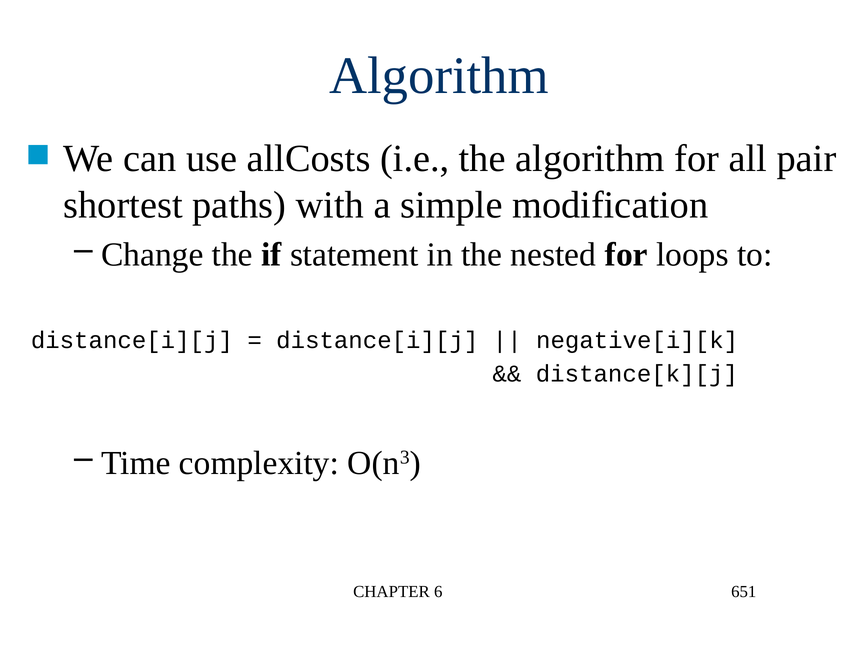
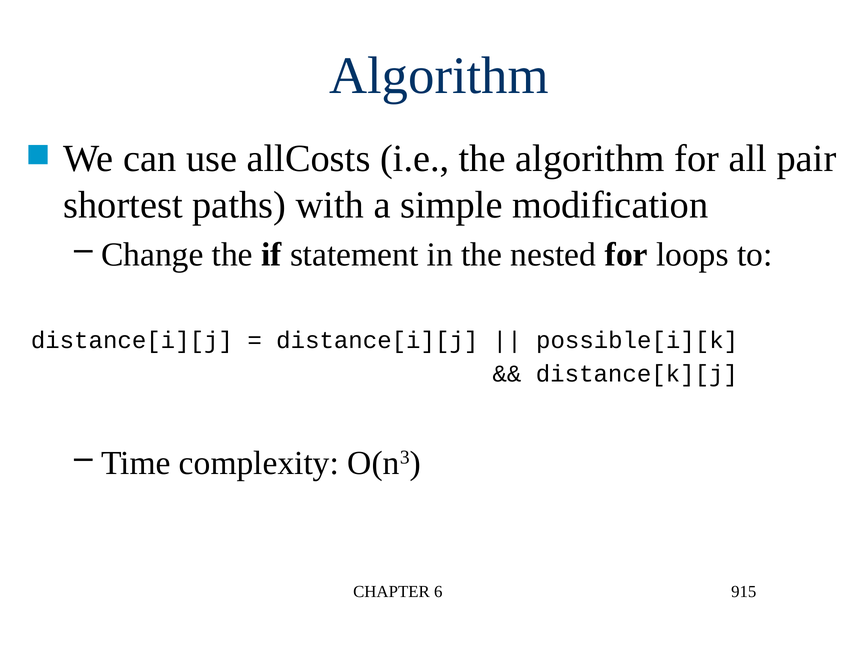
negative[i][k: negative[i][k -> possible[i][k
651: 651 -> 915
